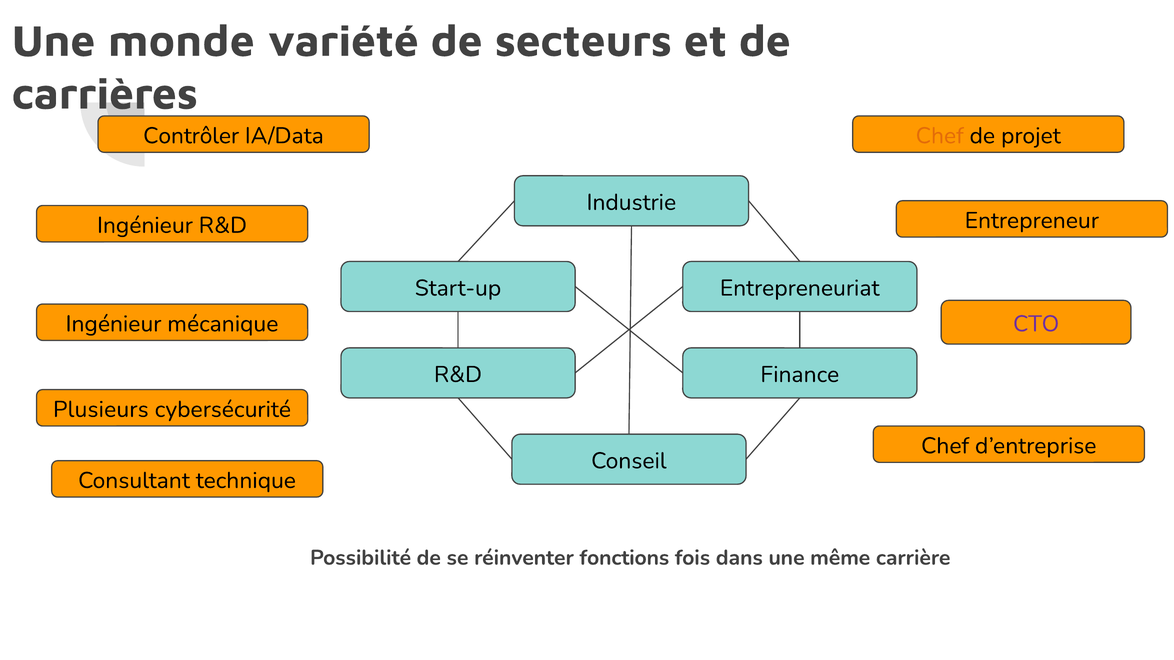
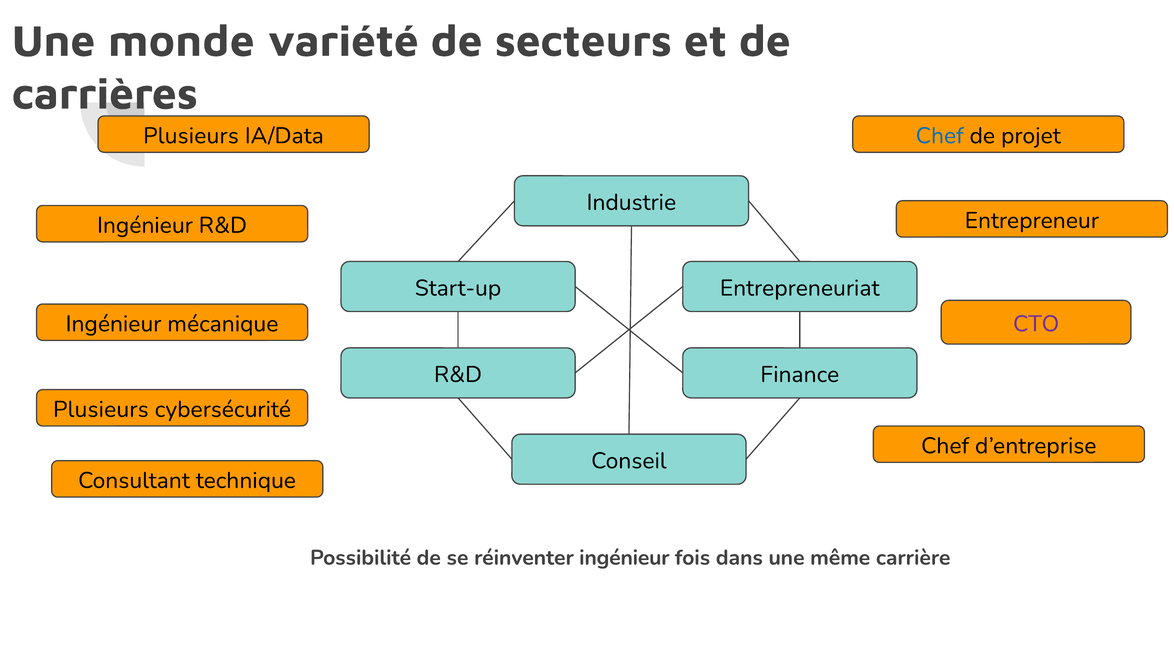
Contrôler at (191, 136): Contrôler -> Plusieurs
Chef at (940, 136) colour: orange -> blue
réinventer fonctions: fonctions -> ingénieur
